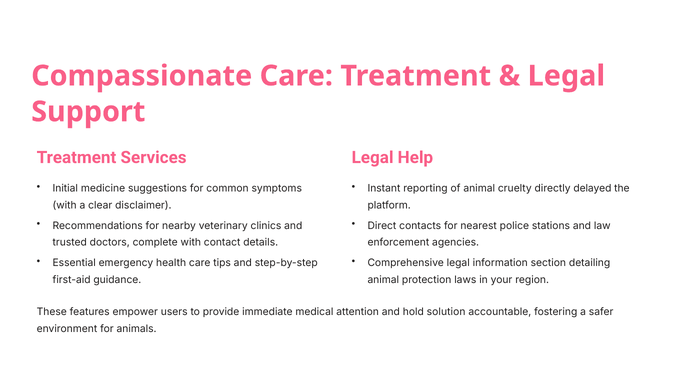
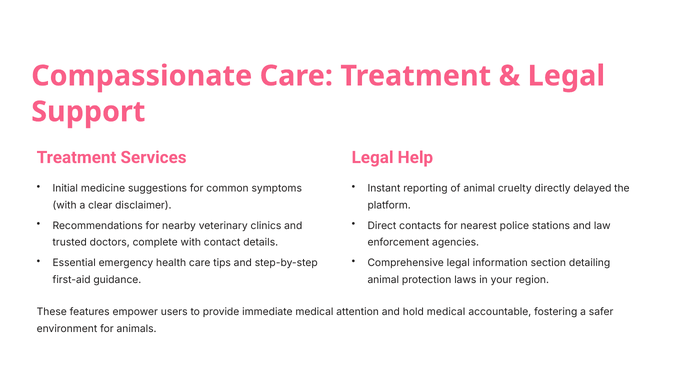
hold solution: solution -> medical
